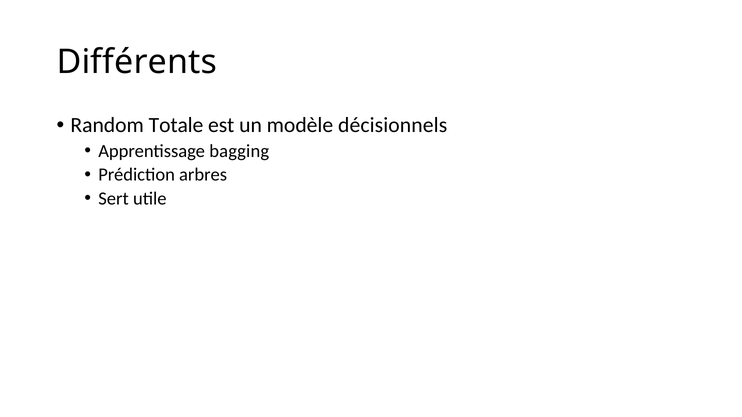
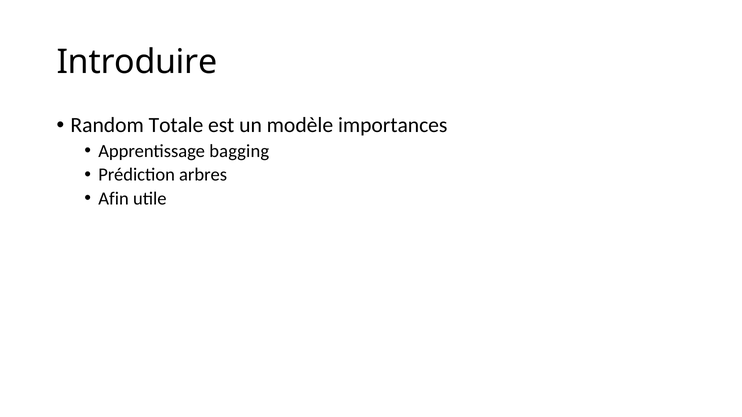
Différents: Différents -> Introduire
décisionnels: décisionnels -> importances
Sert: Sert -> Afin
